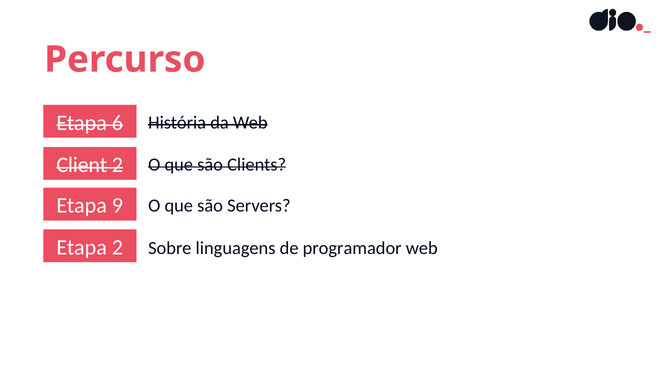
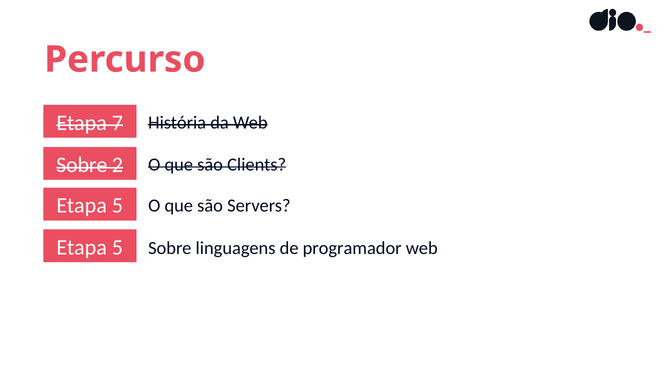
6: 6 -> 7
Client at (82, 165): Client -> Sobre
9 at (117, 206): 9 -> 5
2 at (117, 247): 2 -> 5
